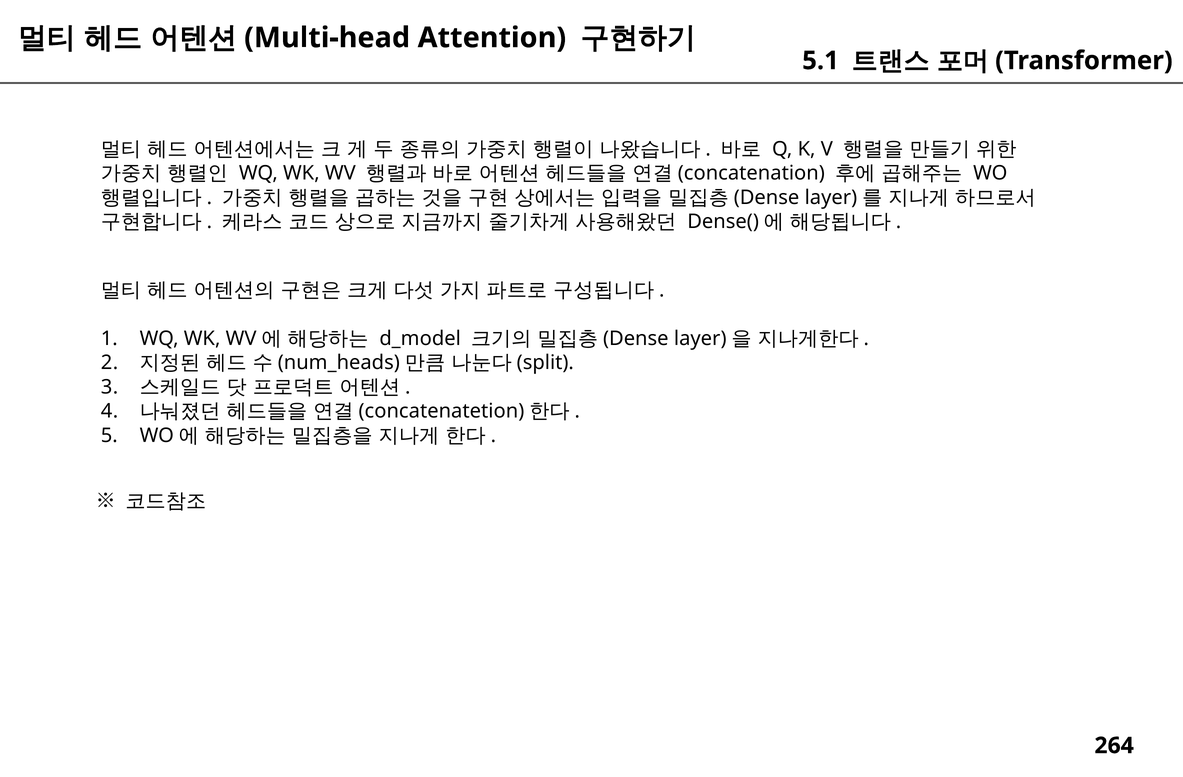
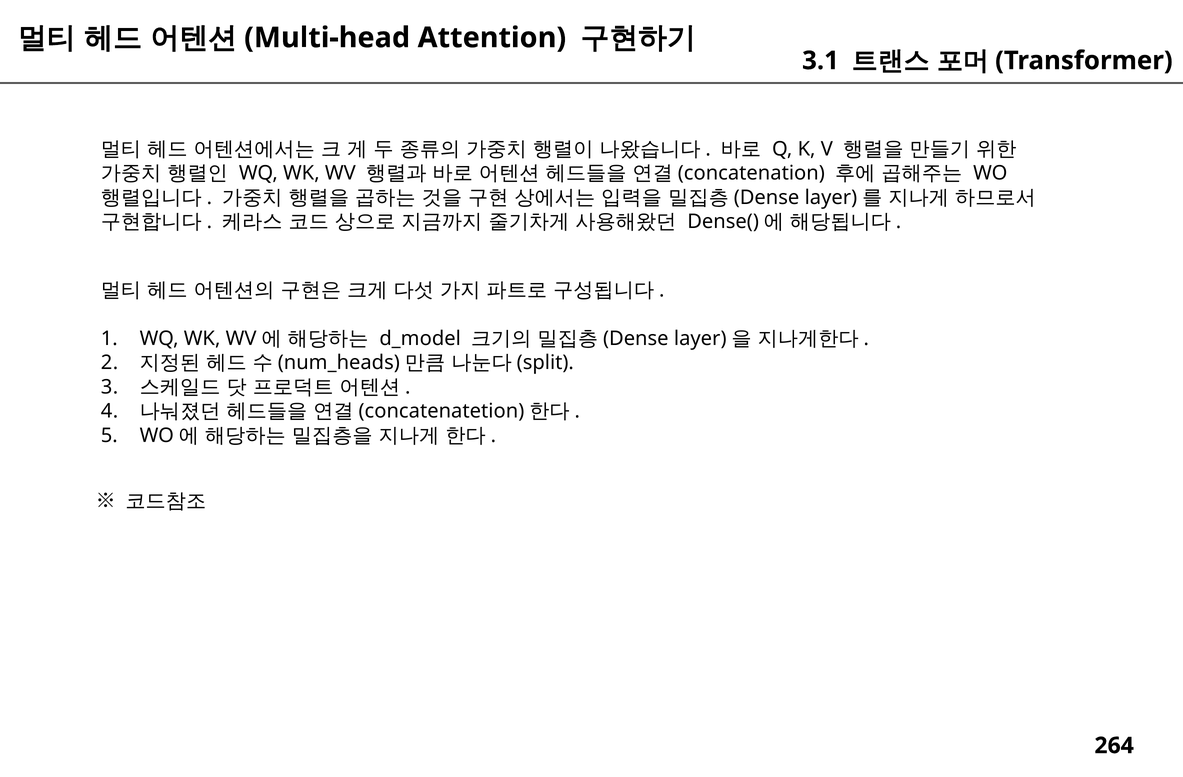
5.1: 5.1 -> 3.1
